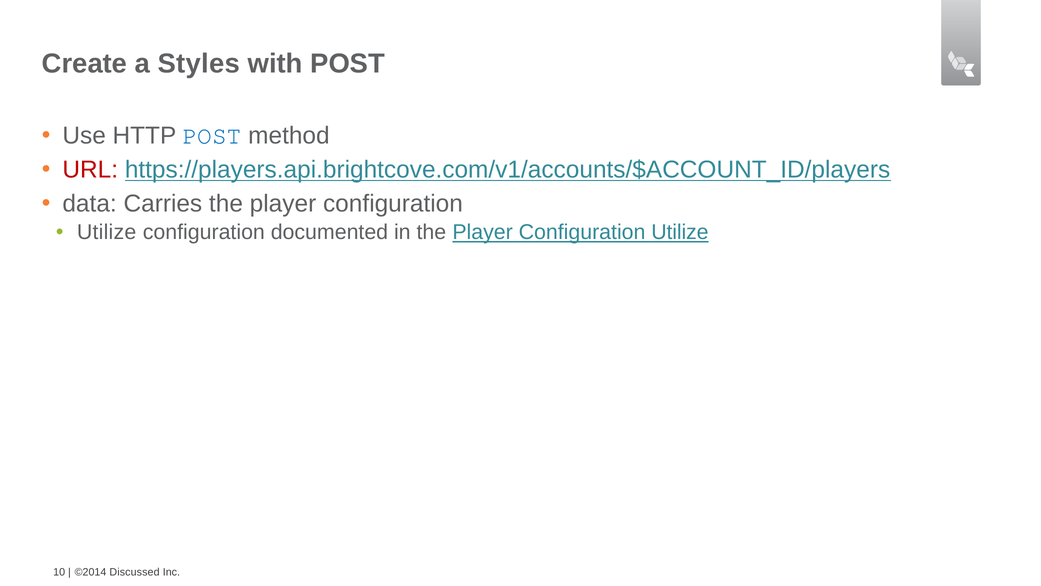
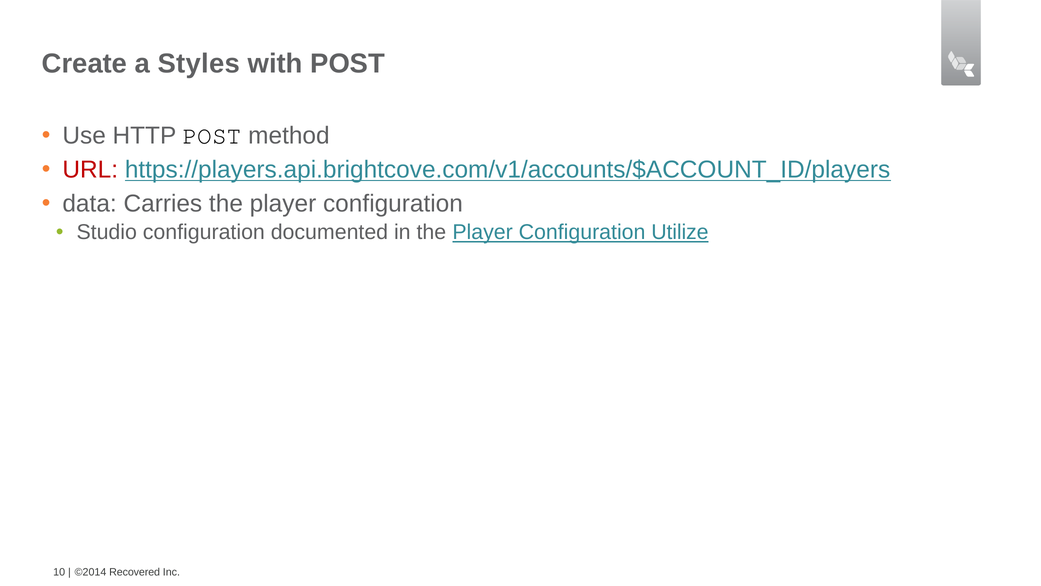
POST at (212, 136) colour: blue -> black
Utilize at (107, 232): Utilize -> Studio
Discussed: Discussed -> Recovered
